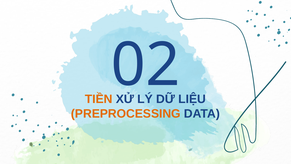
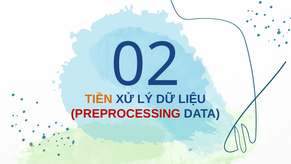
PREPROCESSING colour: orange -> red
